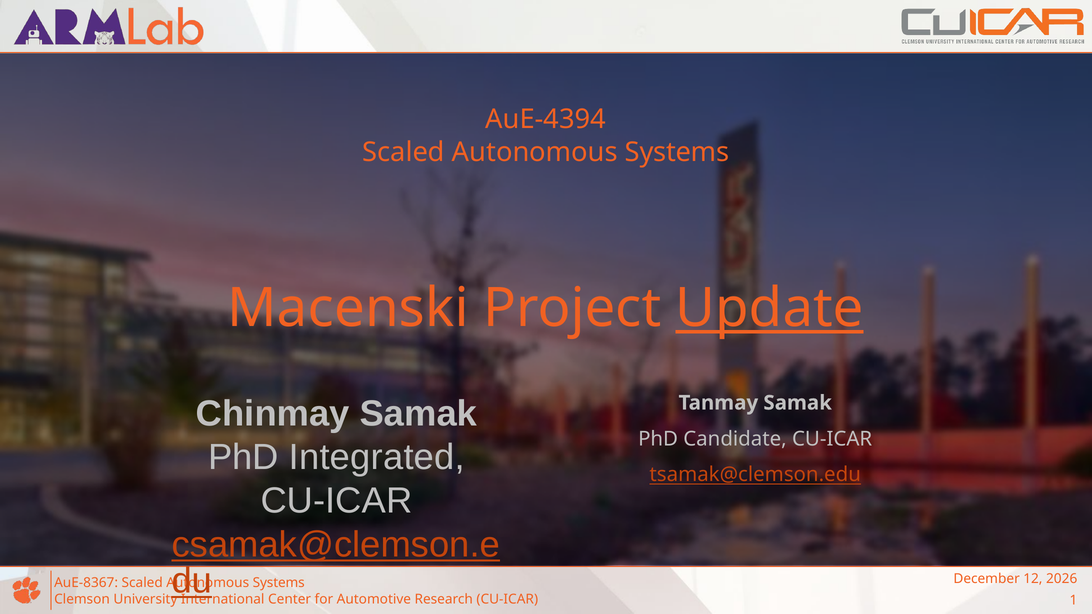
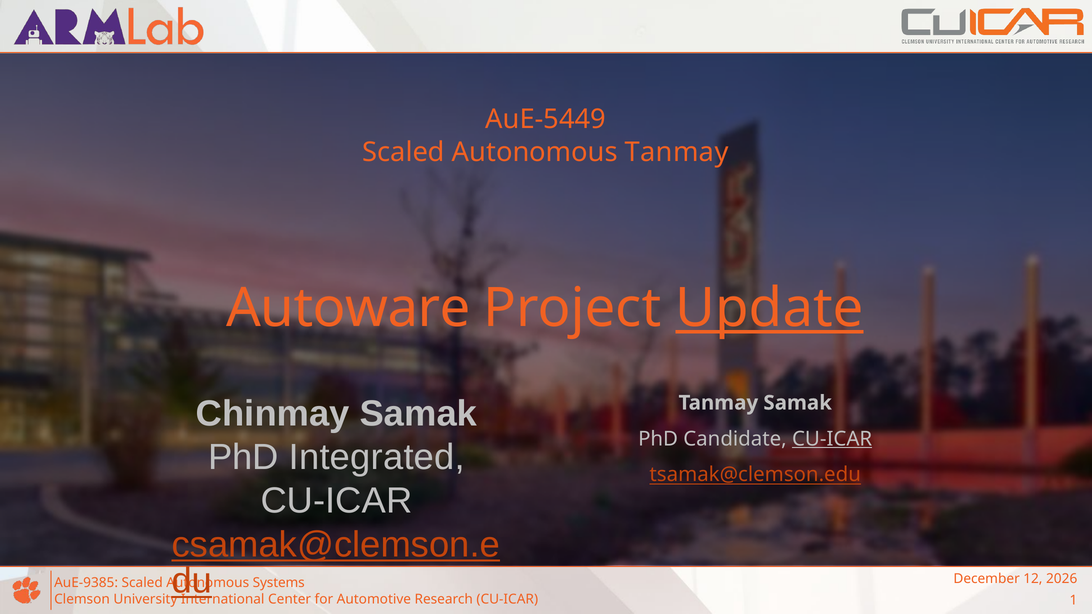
AuE-4394: AuE-4394 -> AuE-5449
Systems at (677, 152): Systems -> Tanmay
Macenski: Macenski -> Autoware
CU-ICAR at (832, 439) underline: none -> present
AuE-8367: AuE-8367 -> AuE-9385
